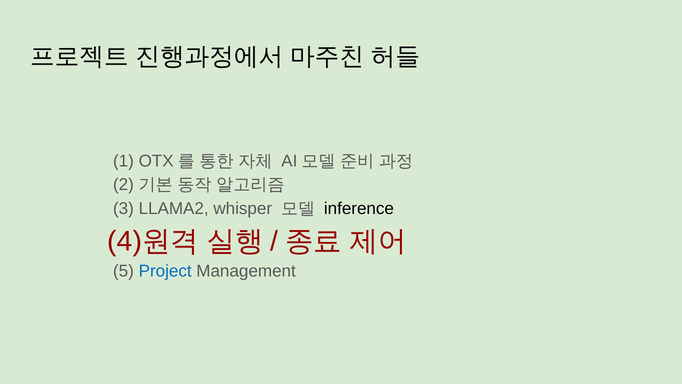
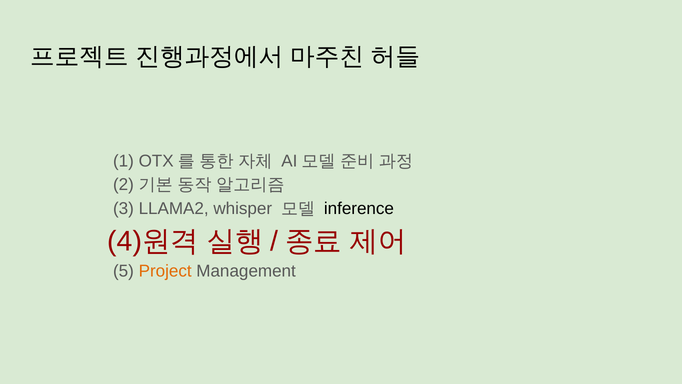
Project colour: blue -> orange
